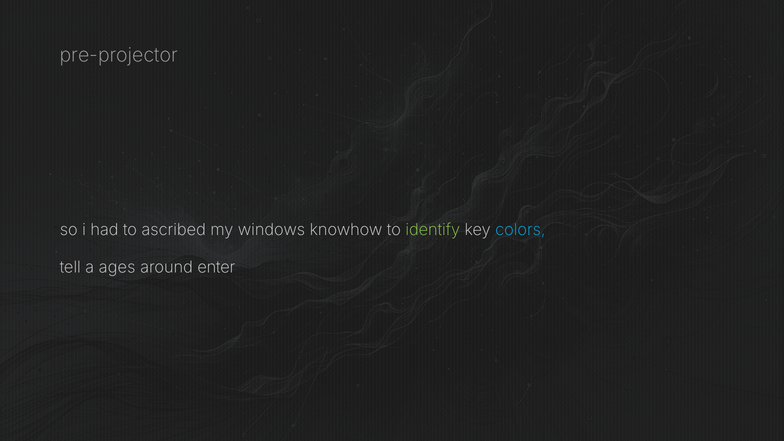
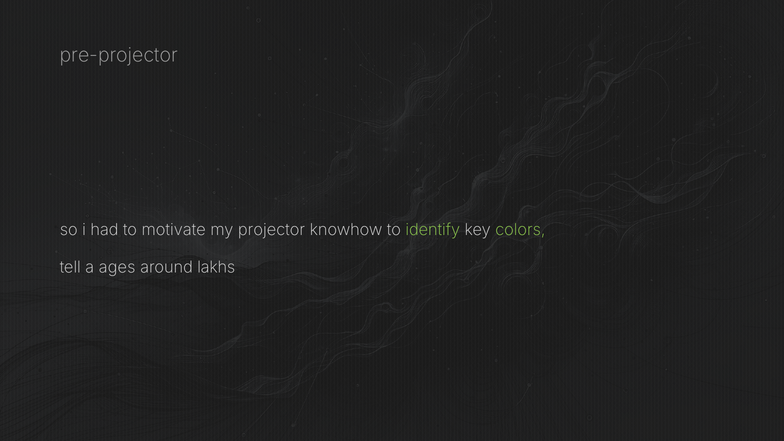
ascribed: ascribed -> motivate
windows: windows -> projector
colors colour: light blue -> light green
enter: enter -> lakhs
